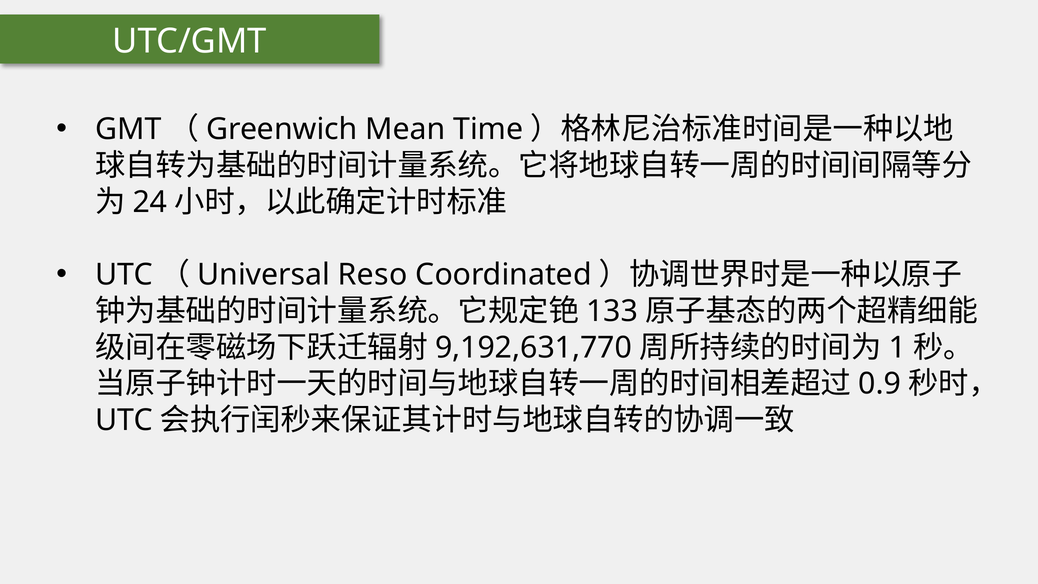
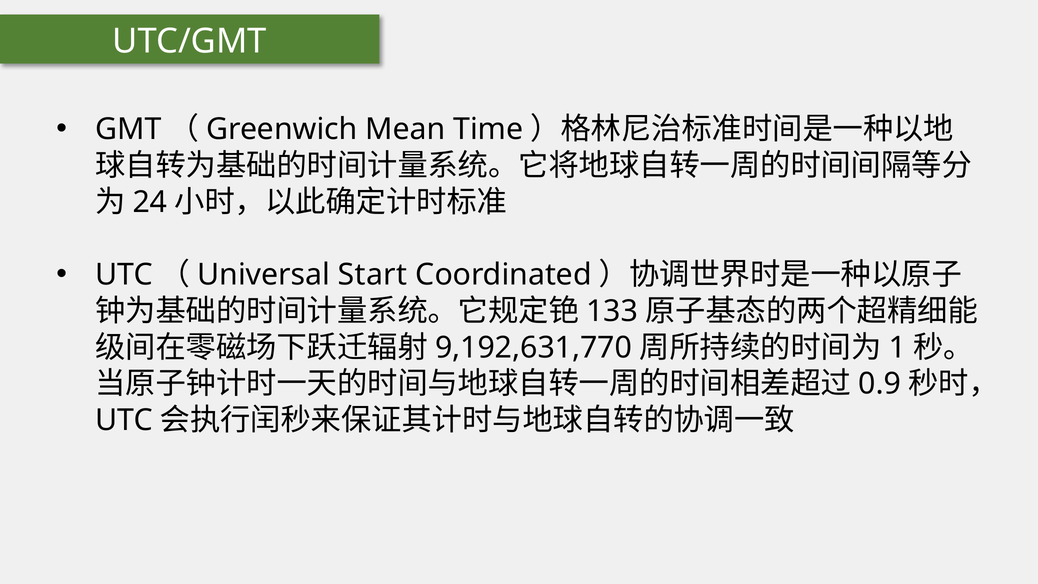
Reso: Reso -> Start
